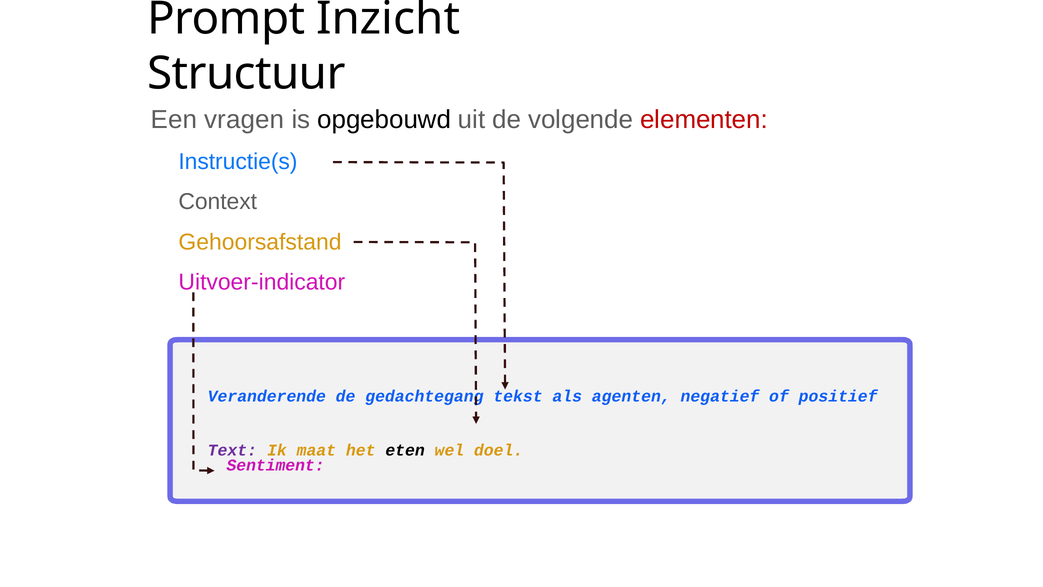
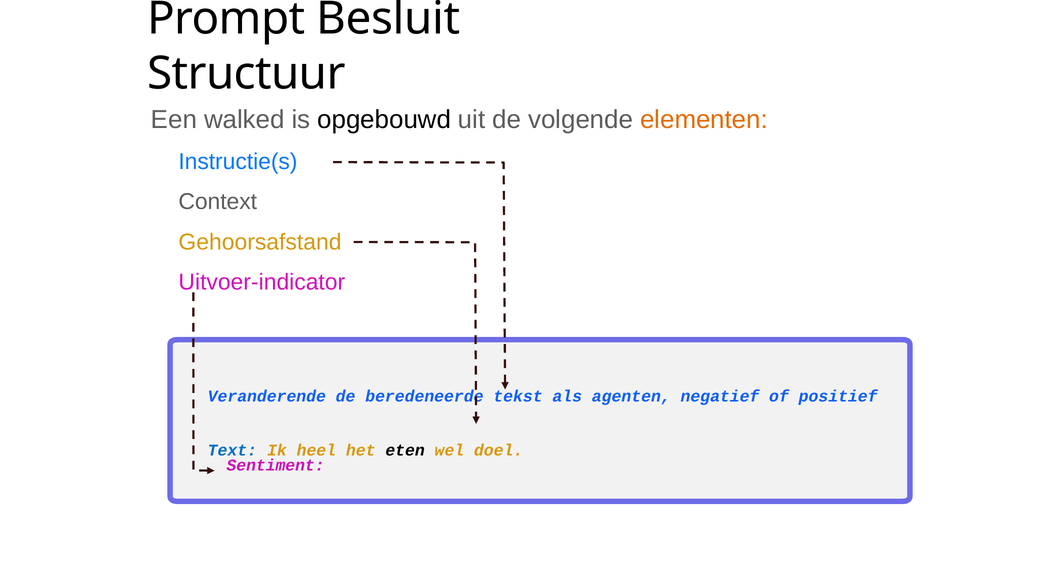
Inzicht: Inzicht -> Besluit
vragen: vragen -> walked
elementen colour: red -> orange
gedachtegang: gedachtegang -> beredeneerde
Text colour: purple -> blue
maat: maat -> heel
